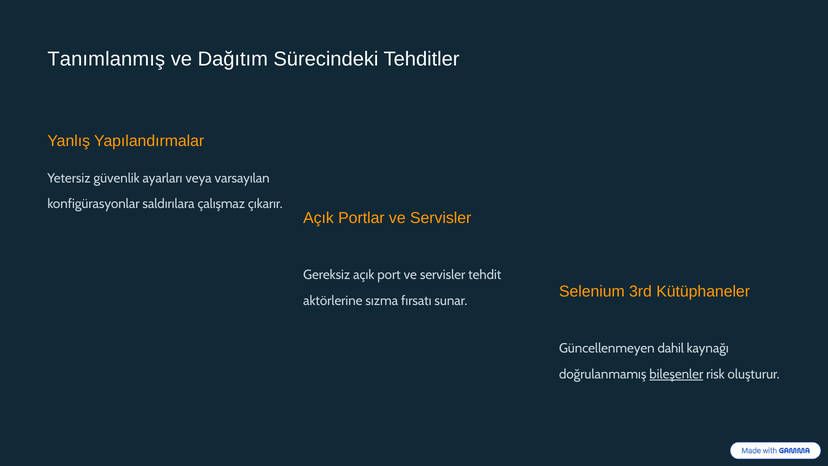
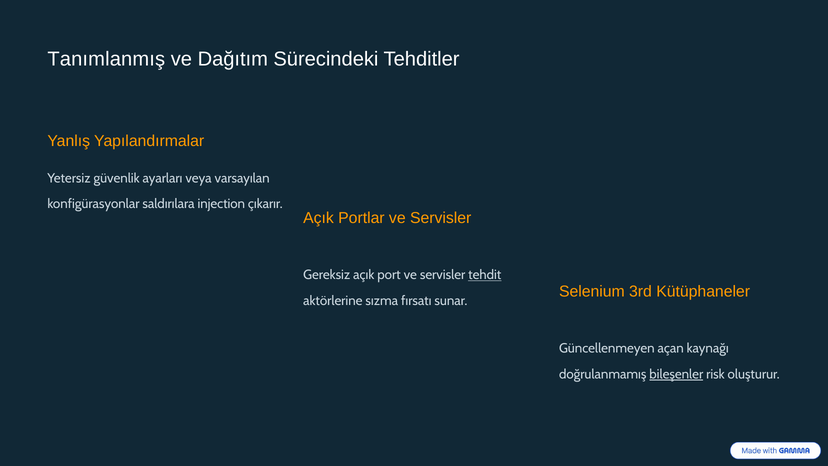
çalışmaz: çalışmaz -> injection
tehdit underline: none -> present
dahil: dahil -> açan
